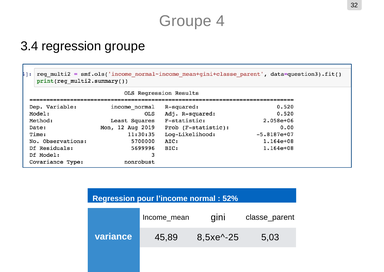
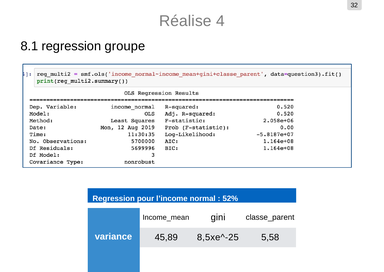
Groupe at (185, 21): Groupe -> Réalise
3.4: 3.4 -> 8.1
5,03: 5,03 -> 5,58
